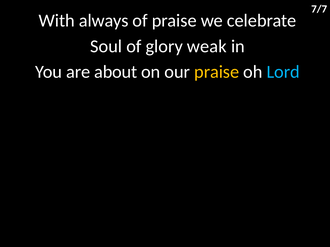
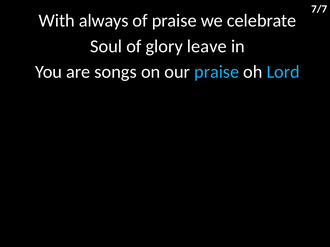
weak: weak -> leave
about: about -> songs
praise at (217, 72) colour: yellow -> light blue
